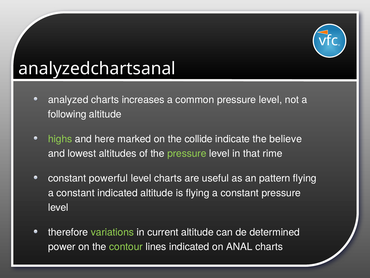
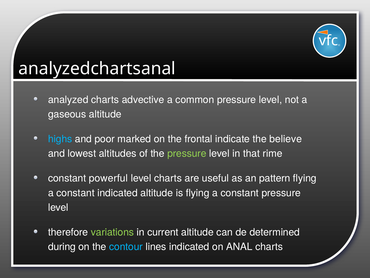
increases: increases -> advective
following: following -> gaseous
highs colour: light green -> light blue
here: here -> poor
collide: collide -> frontal
power: power -> during
contour colour: light green -> light blue
